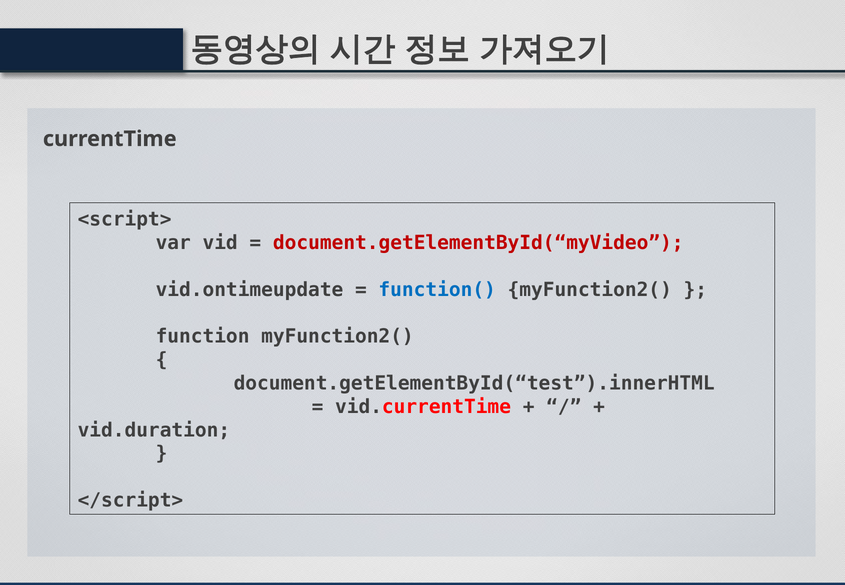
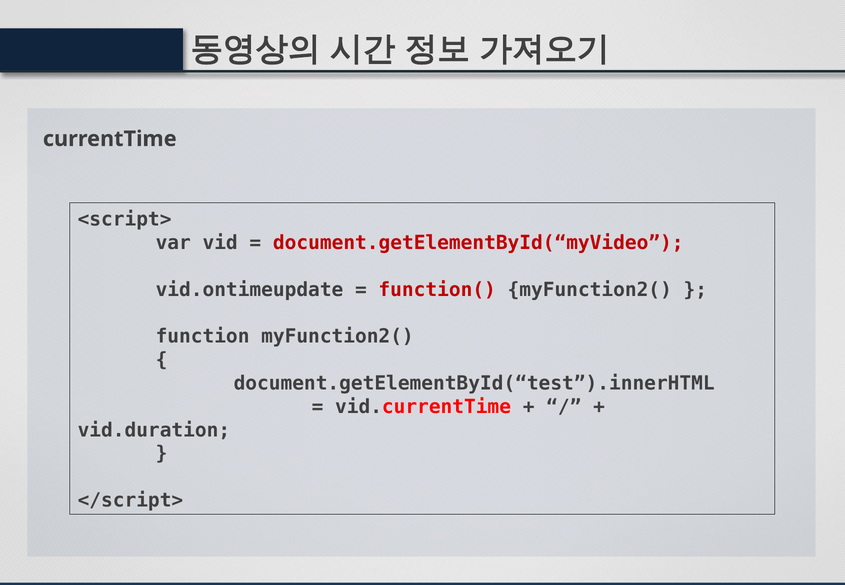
function( colour: blue -> red
